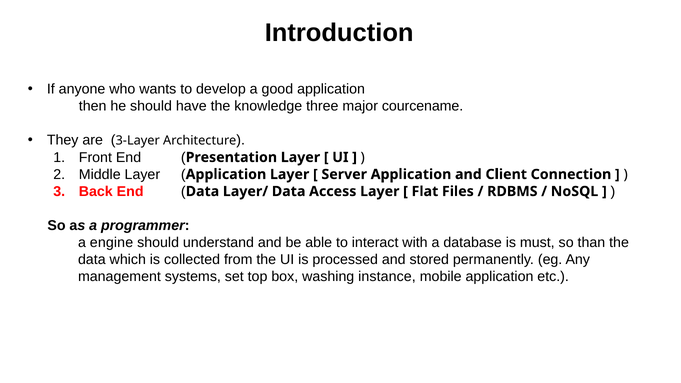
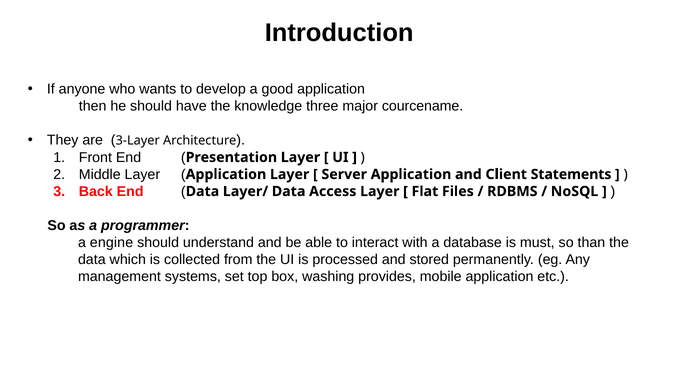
Connection: Connection -> Statements
instance: instance -> provides
